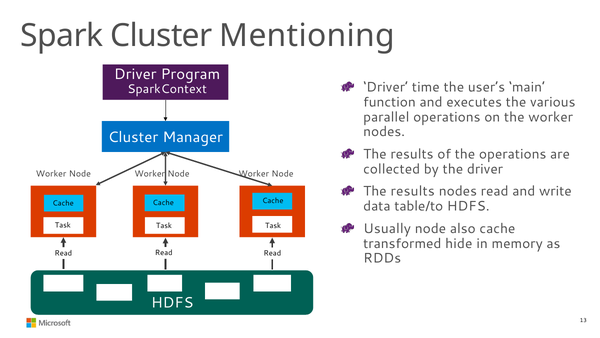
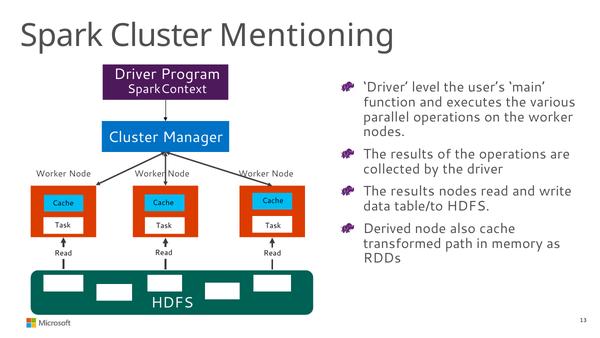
time: time -> level
Usually: Usually -> Derived
hide: hide -> path
